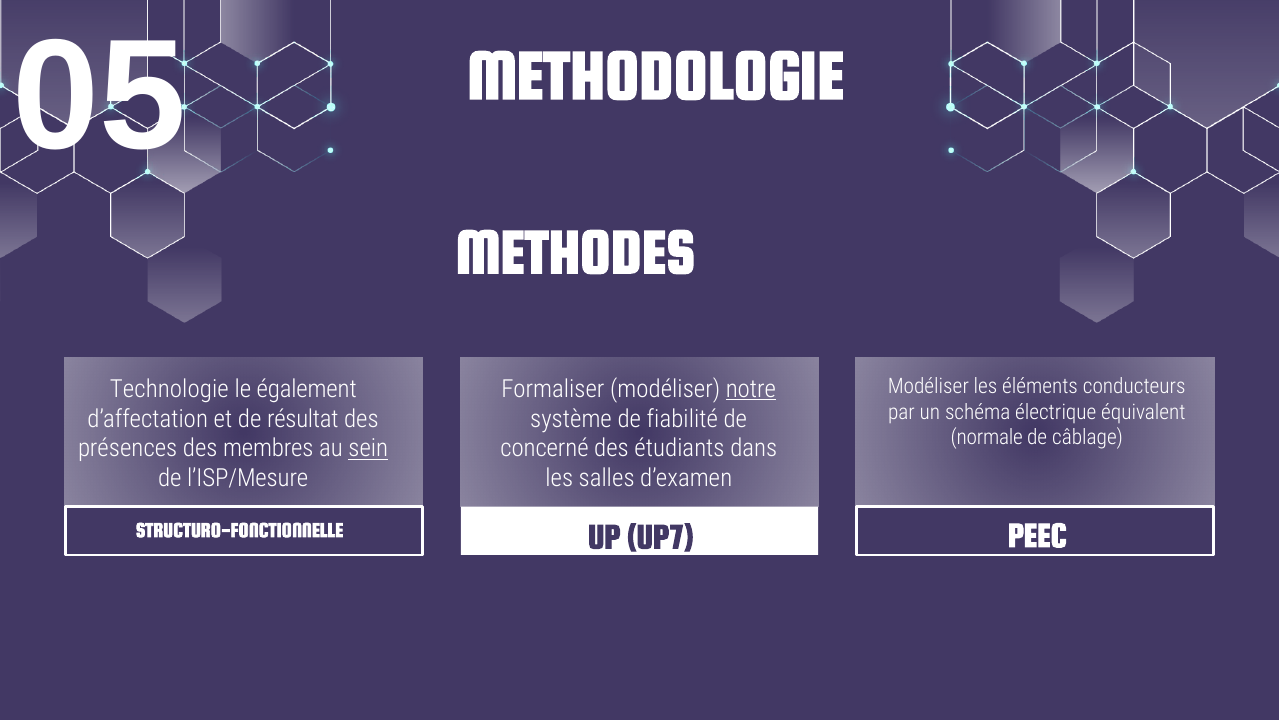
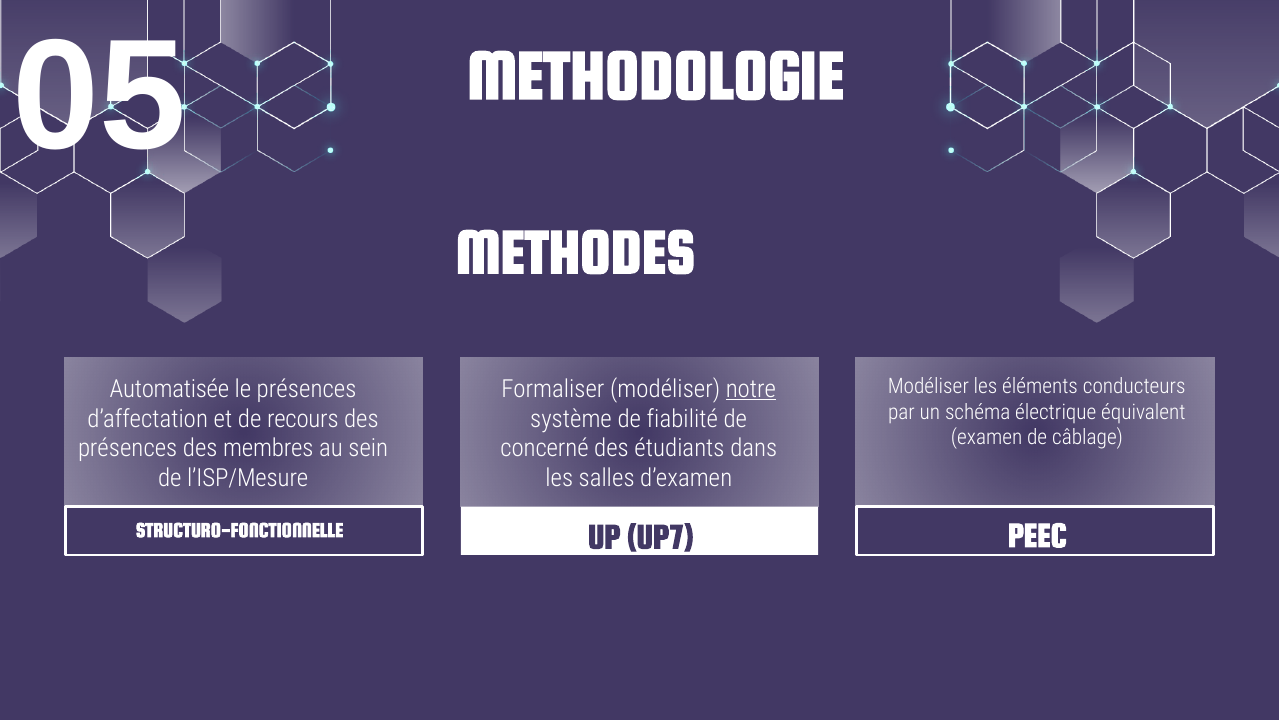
Technologie: Technologie -> Automatisée
le également: également -> présences
résultat: résultat -> recours
normale: normale -> examen
sein underline: present -> none
